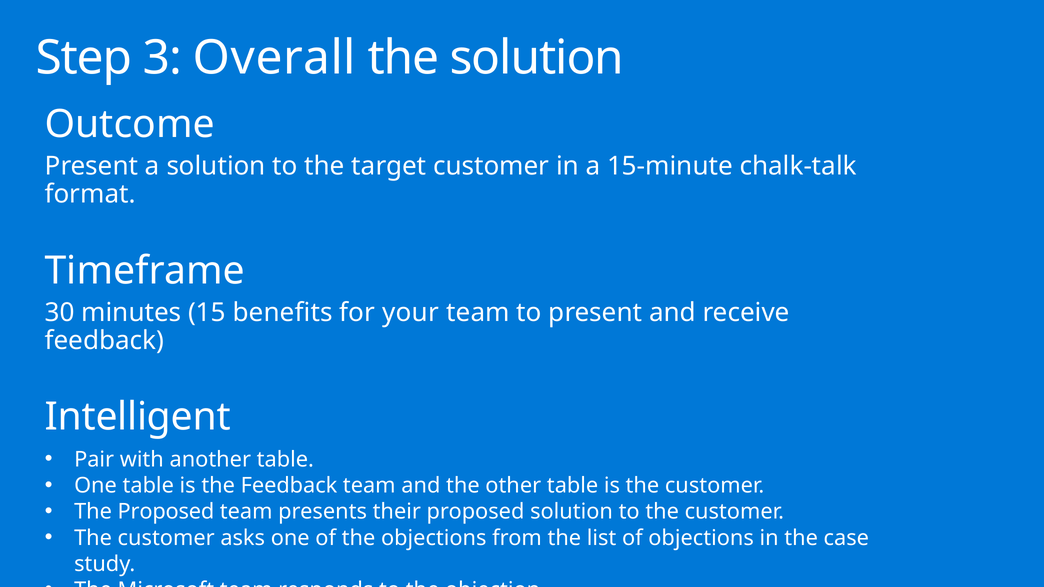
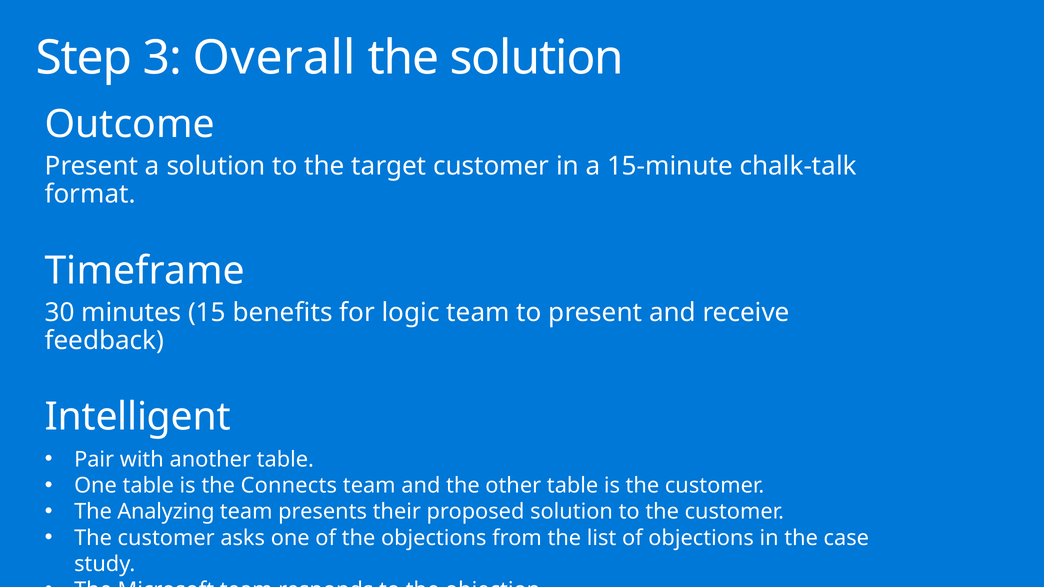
your: your -> logic
the Feedback: Feedback -> Connects
The Proposed: Proposed -> Analyzing
